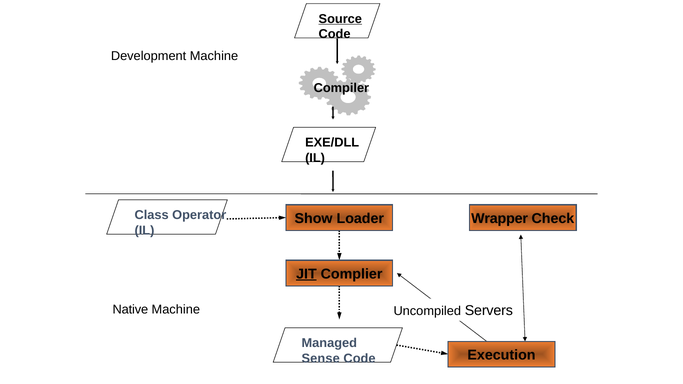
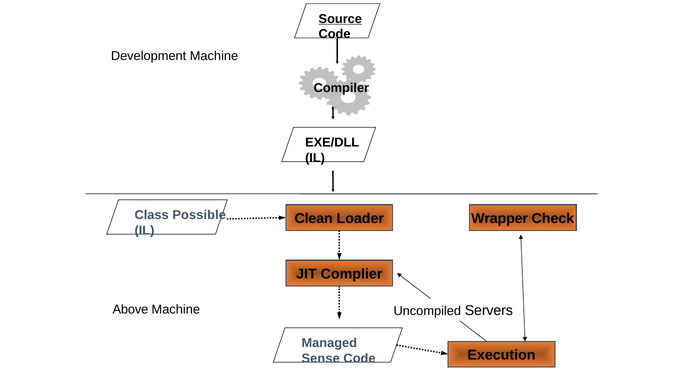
Operator: Operator -> Possible
Show: Show -> Clean
JIT underline: present -> none
Native: Native -> Above
